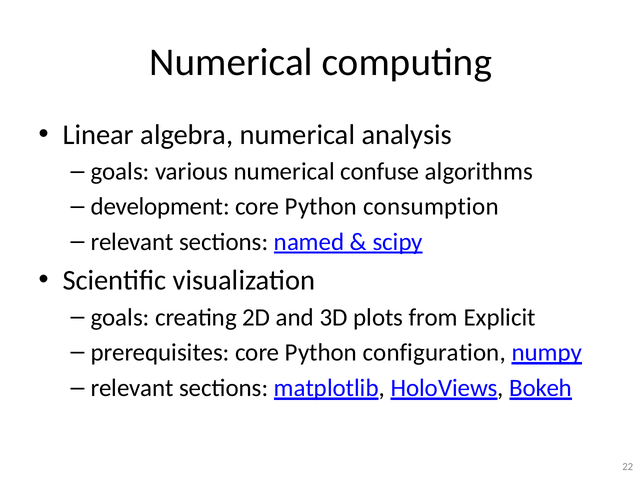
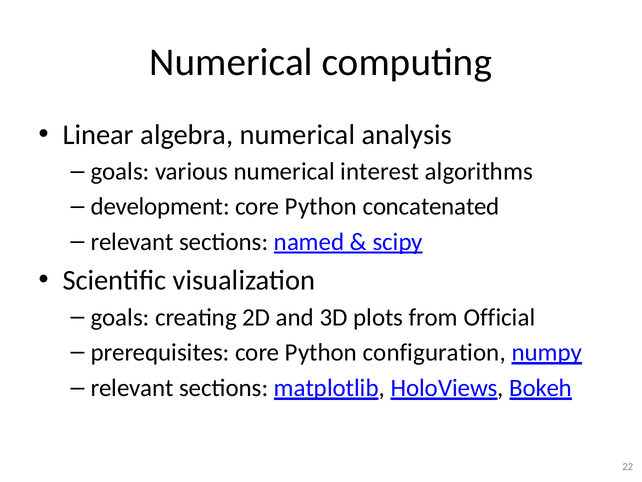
confuse: confuse -> interest
consumption: consumption -> concatenated
Explicit: Explicit -> Official
